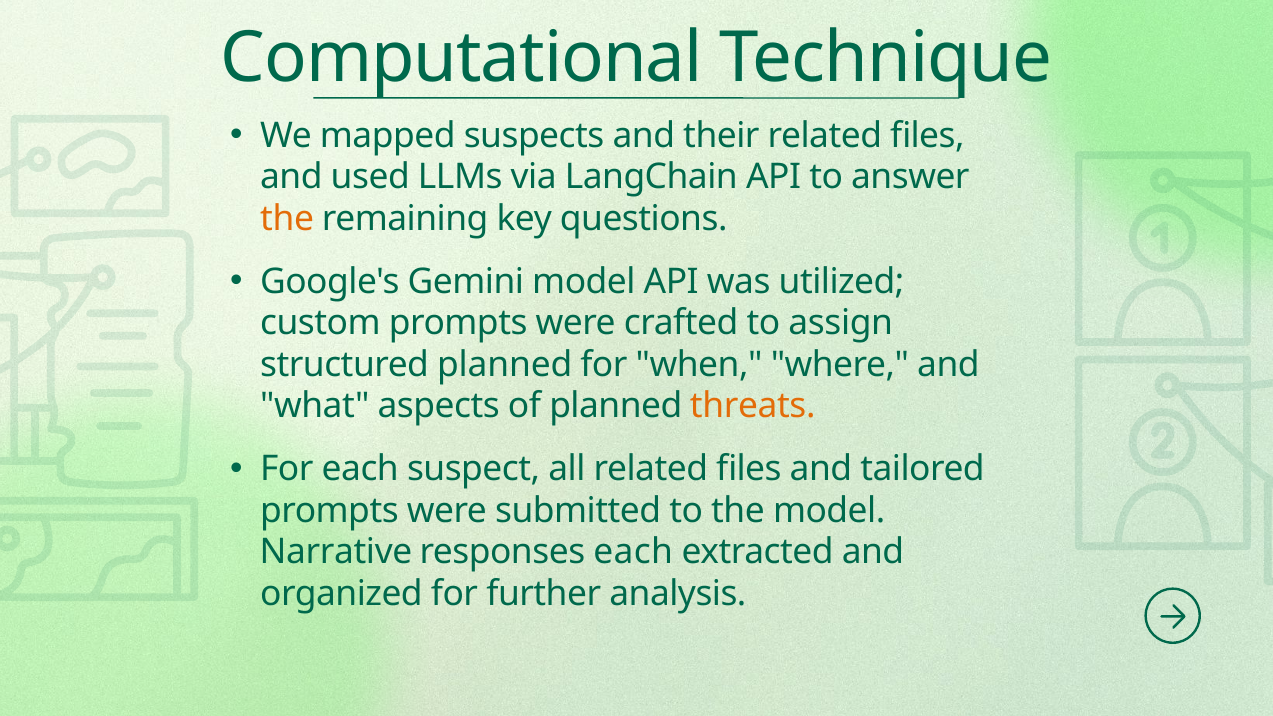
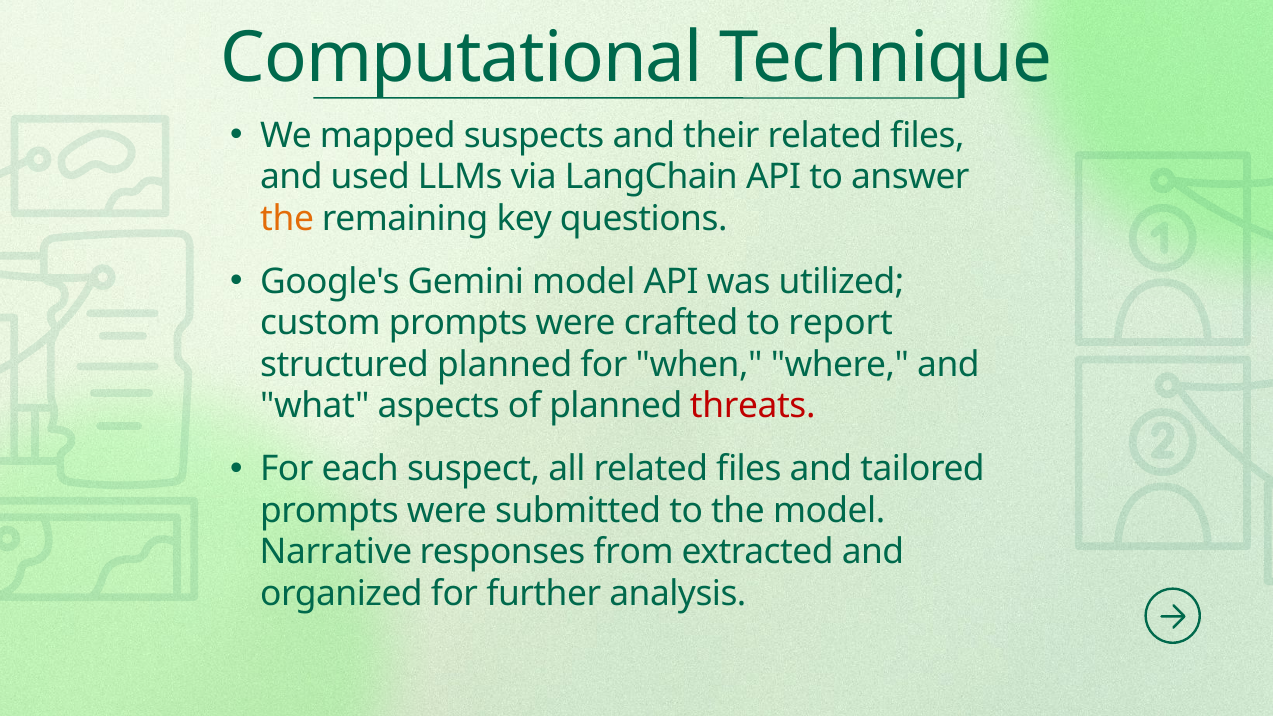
assign: assign -> report
threats colour: orange -> red
responses each: each -> from
